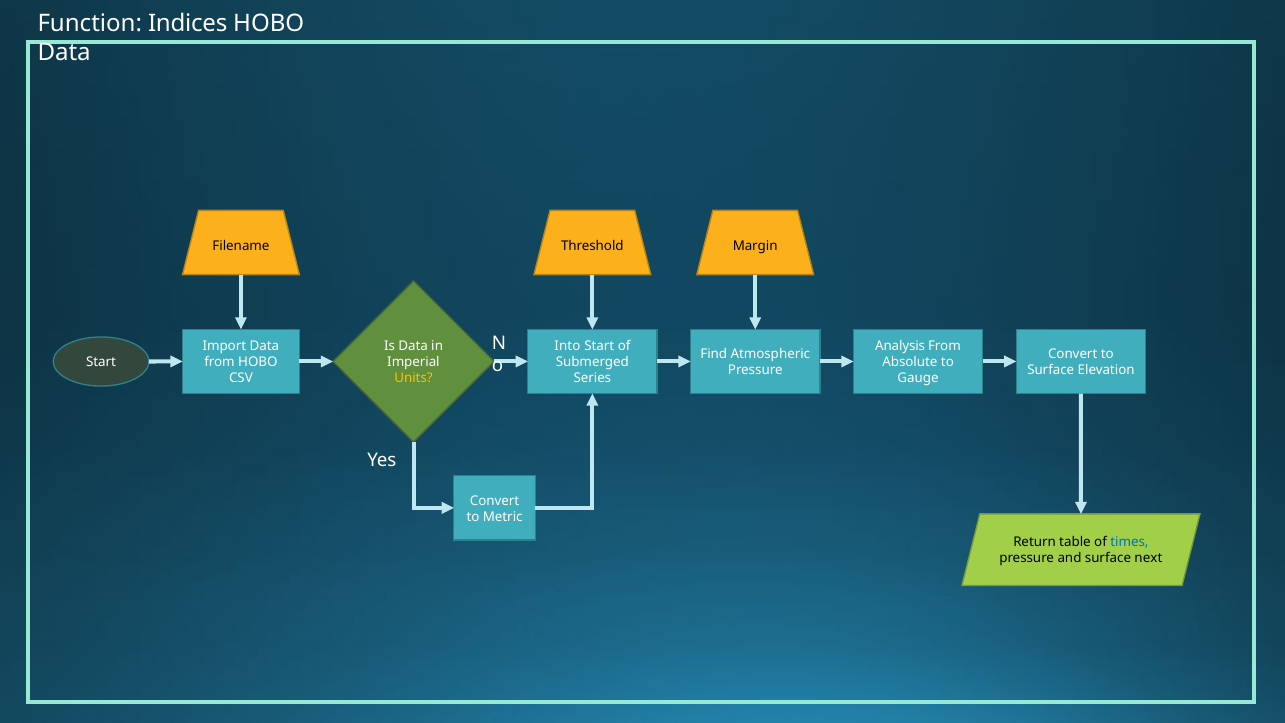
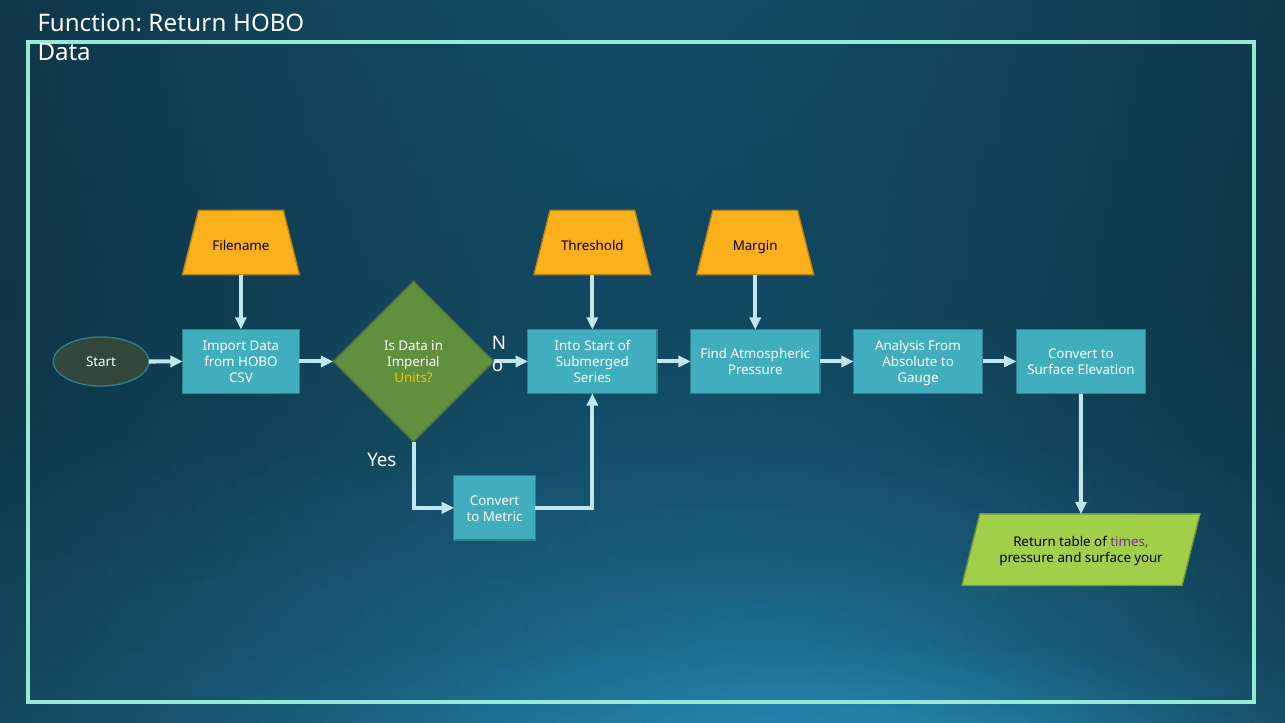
Function Indices: Indices -> Return
times colour: blue -> purple
next: next -> your
